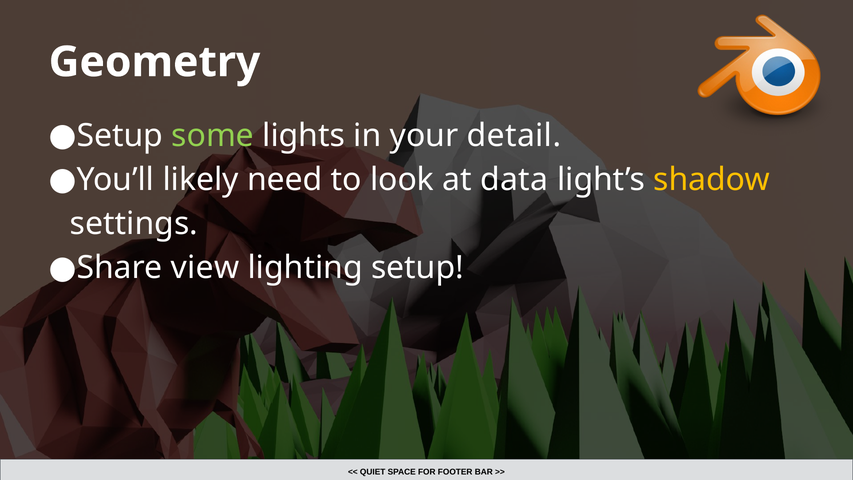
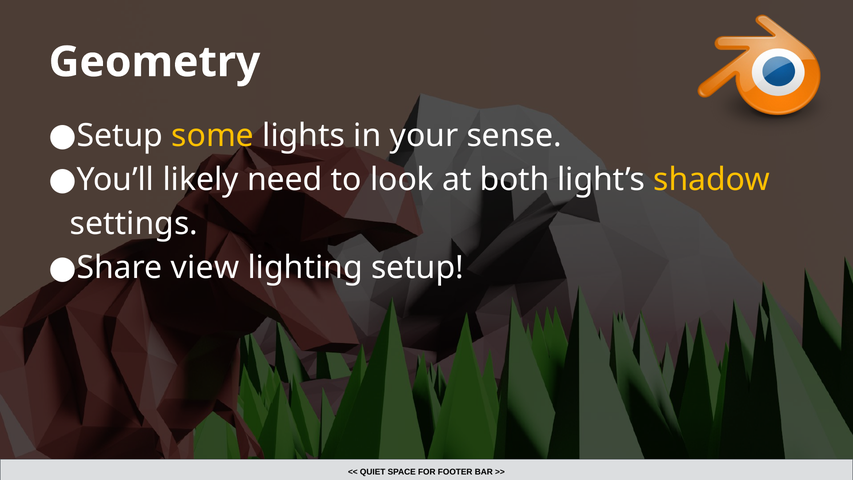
some colour: light green -> yellow
detail: detail -> sense
data: data -> both
